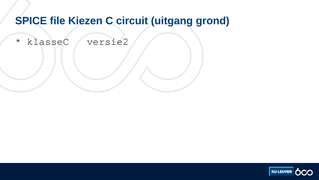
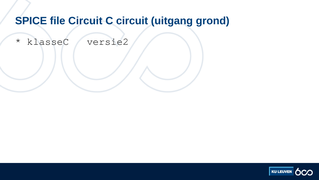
file Kiezen: Kiezen -> Circuit
